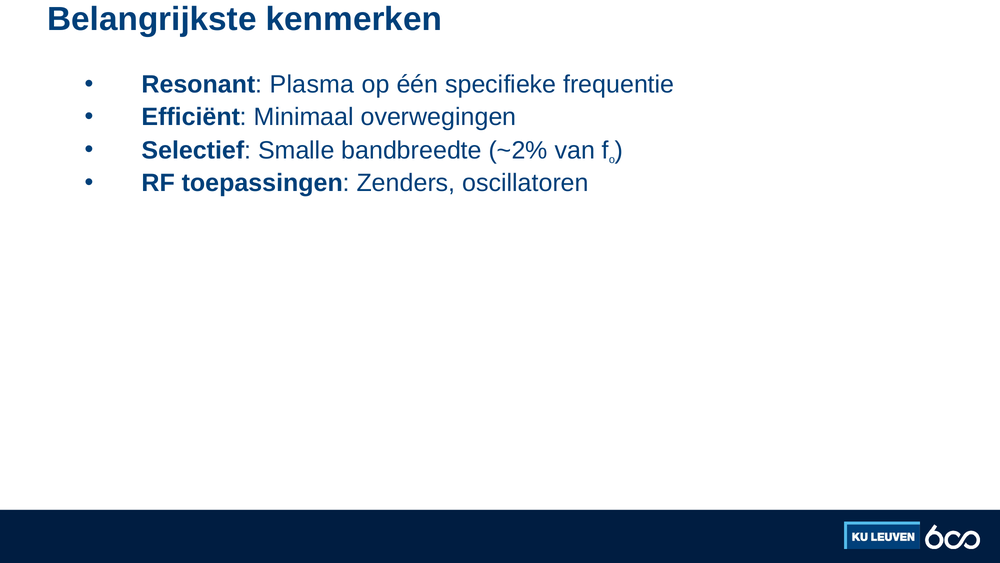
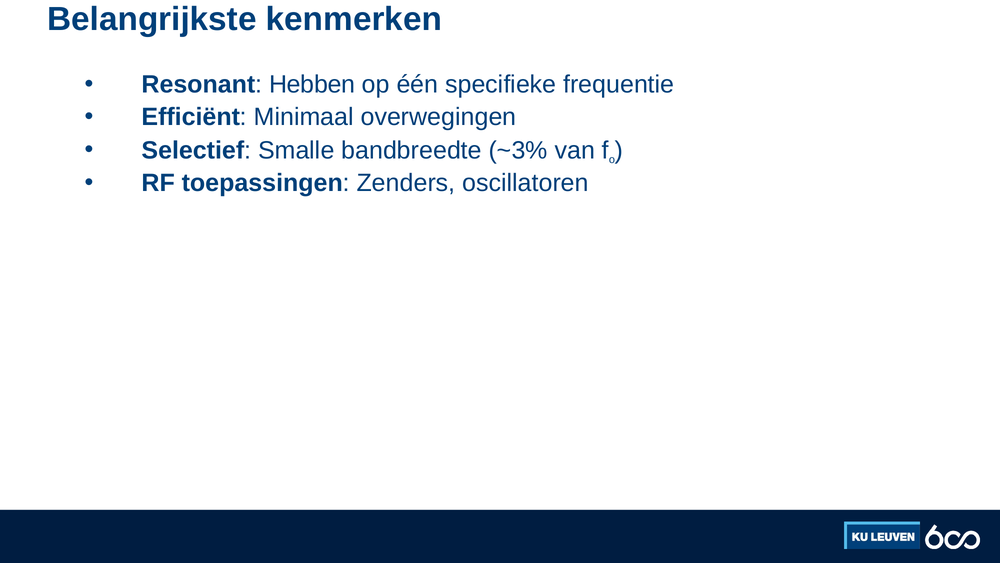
Plasma: Plasma -> Hebben
~2%: ~2% -> ~3%
